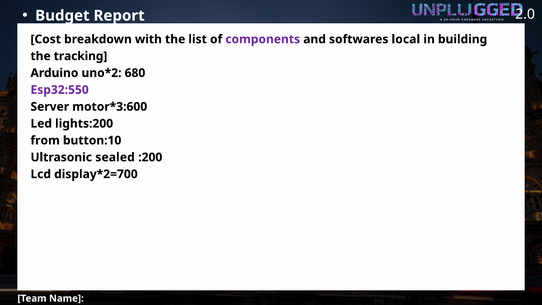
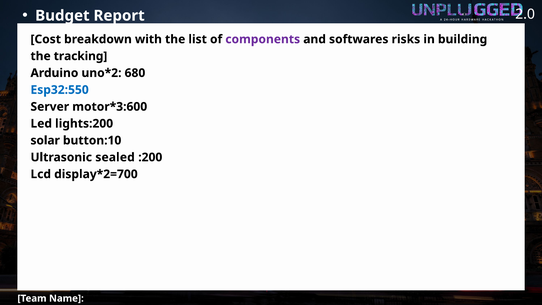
local: local -> risks
Esp32:550 colour: purple -> blue
from: from -> solar
